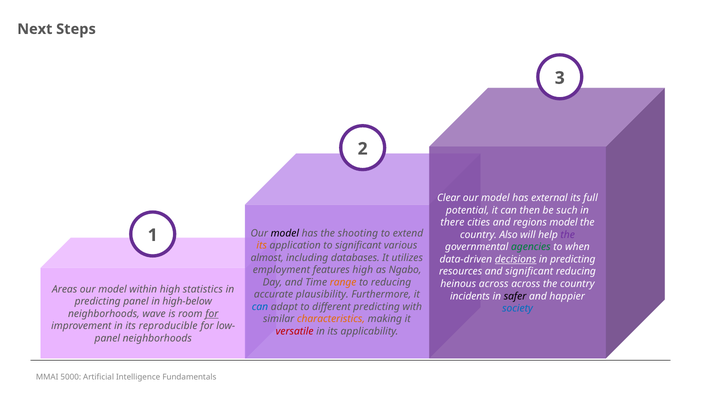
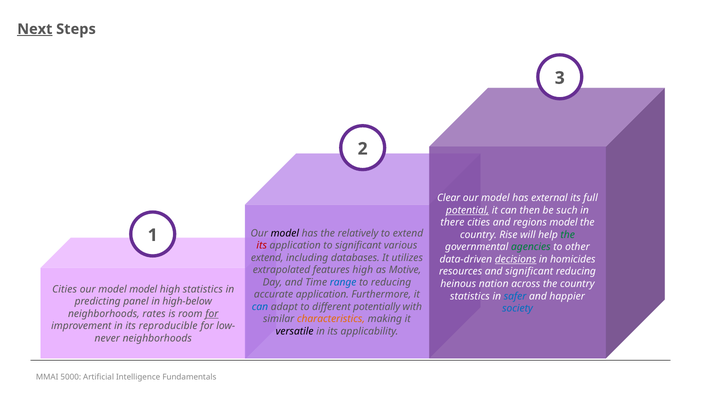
Next underline: none -> present
potential underline: none -> present
shooting: shooting -> relatively
Also: Also -> Rise
the at (568, 235) colour: purple -> green
its at (262, 246) colour: orange -> red
when: when -> other
almost at (267, 258): almost -> extend
predicting at (573, 260): predicting -> homicides
employment: employment -> extrapolated
Ngabo: Ngabo -> Motive
range colour: orange -> blue
heinous across: across -> nation
Areas at (65, 290): Areas -> Cities
model within: within -> model
accurate plausibility: plausibility -> application
incidents at (470, 296): incidents -> statistics
safer colour: black -> blue
different predicting: predicting -> potentially
wave: wave -> rates
versatile colour: red -> black
panel at (107, 339): panel -> never
